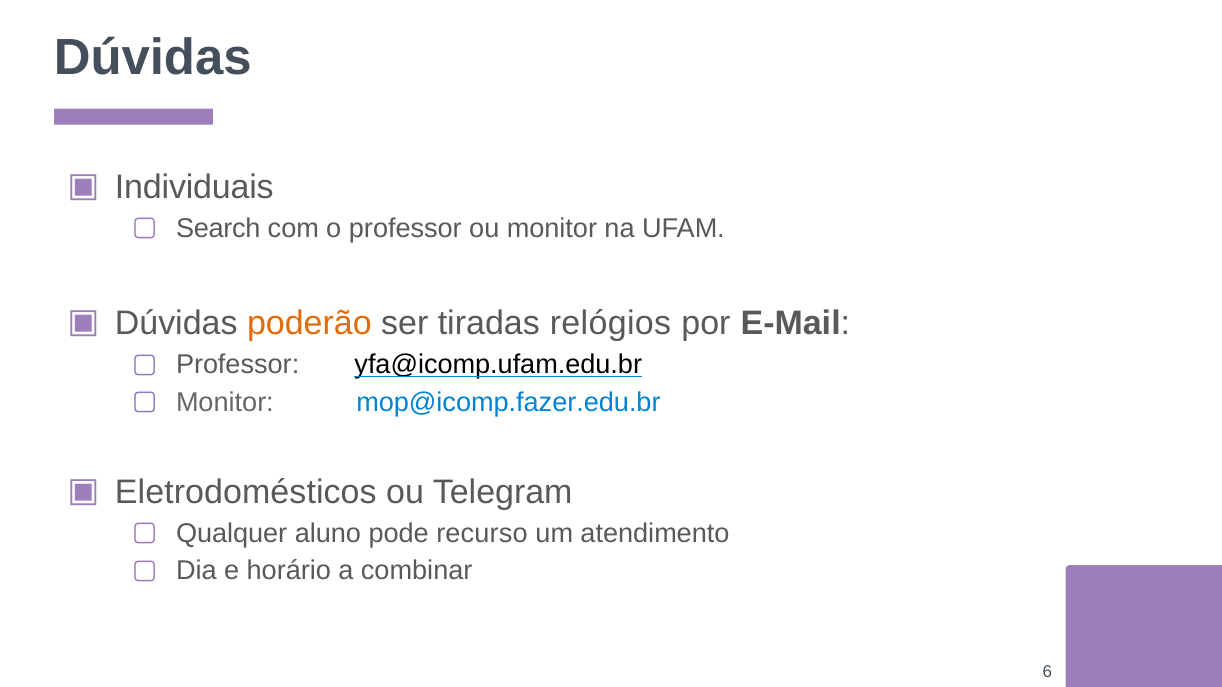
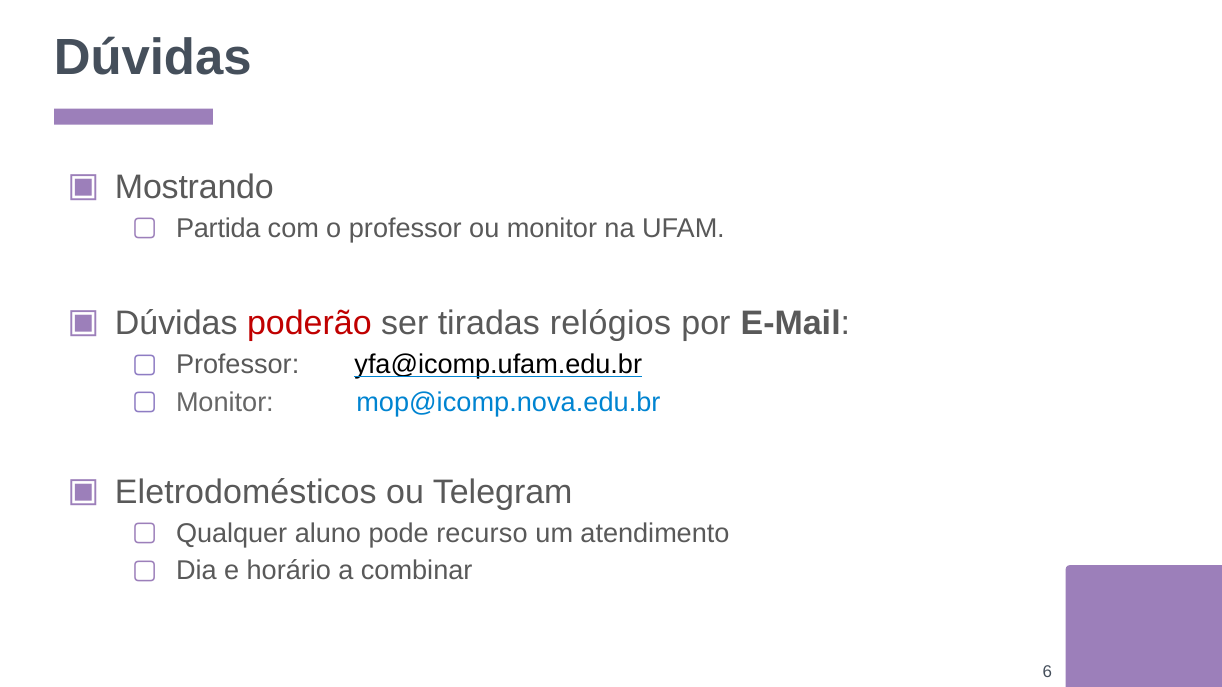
Individuais: Individuais -> Mostrando
Search: Search -> Partida
poderão colour: orange -> red
mop@icomp.fazer.edu.br: mop@icomp.fazer.edu.br -> mop@icomp.nova.edu.br
